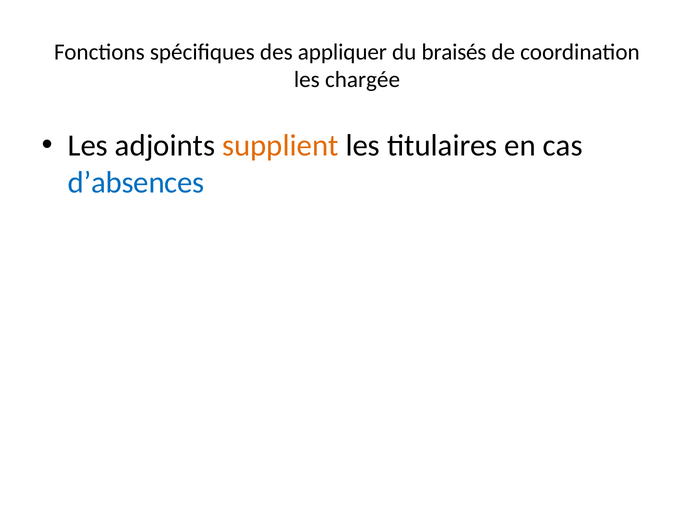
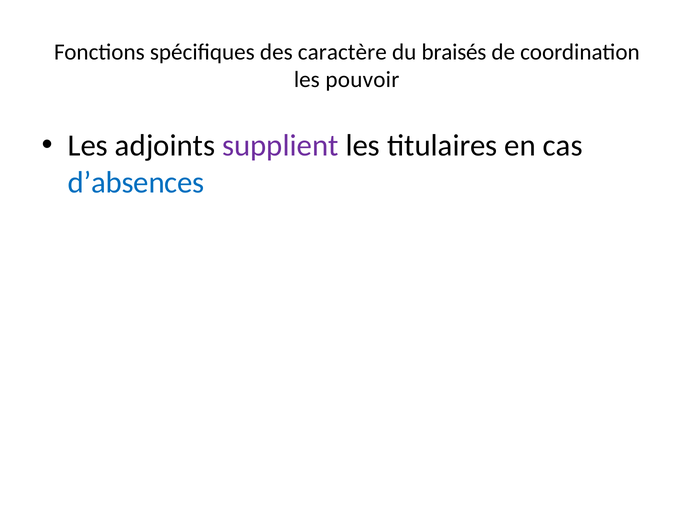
appliquer: appliquer -> caractère
chargée: chargée -> pouvoir
supplient colour: orange -> purple
